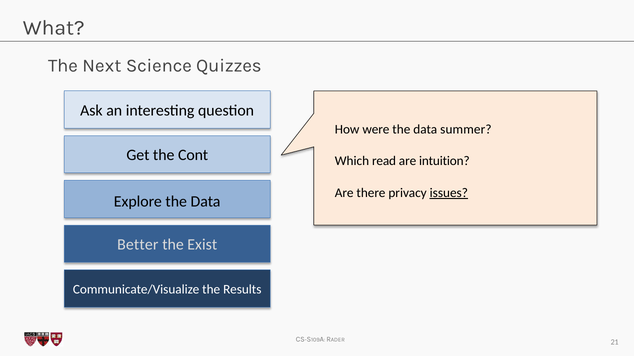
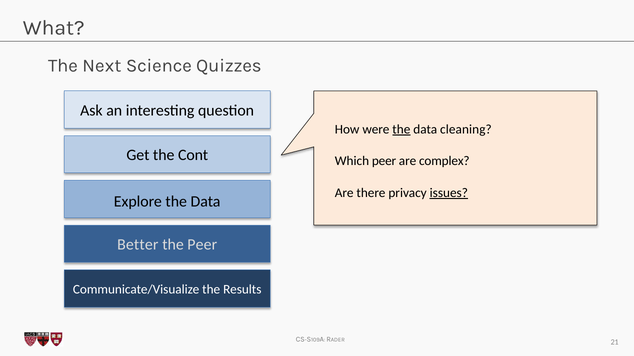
the at (401, 130) underline: none -> present
summer: summer -> cleaning
Which read: read -> peer
intuition: intuition -> complex
the Exist: Exist -> Peer
